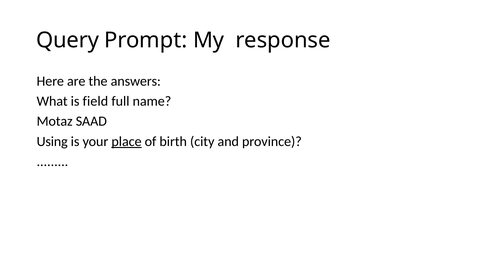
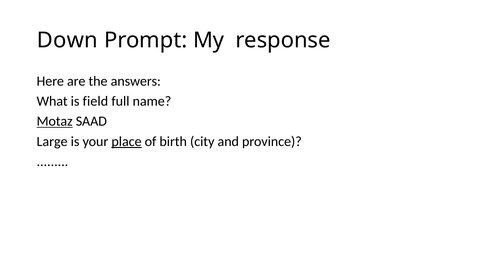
Query: Query -> Down
Motaz underline: none -> present
Using: Using -> Large
